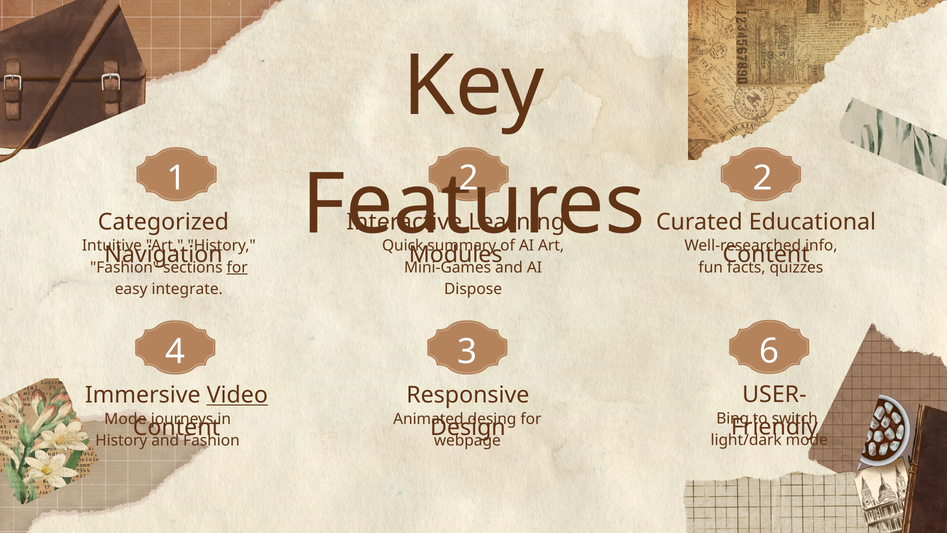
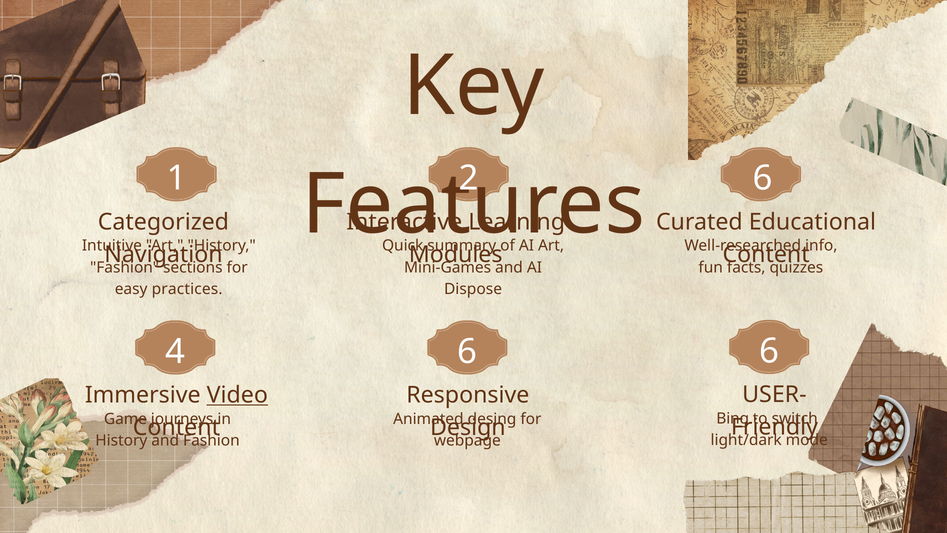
2 at (762, 178): 2 -> 6
for at (237, 267) underline: present -> none
integrate: integrate -> practices
4 3: 3 -> 6
Mode at (125, 419): Mode -> Game
